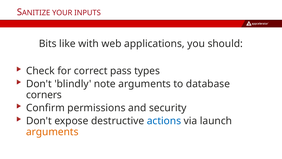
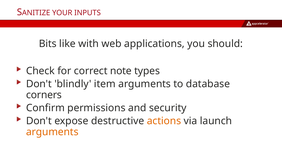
pass: pass -> note
note: note -> item
actions colour: blue -> orange
